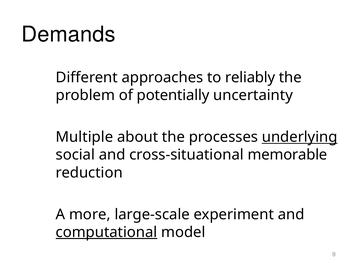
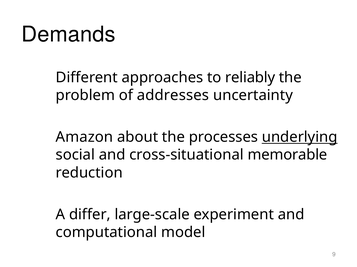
potentially: potentially -> addresses
Multiple: Multiple -> Amazon
more: more -> differ
computational underline: present -> none
